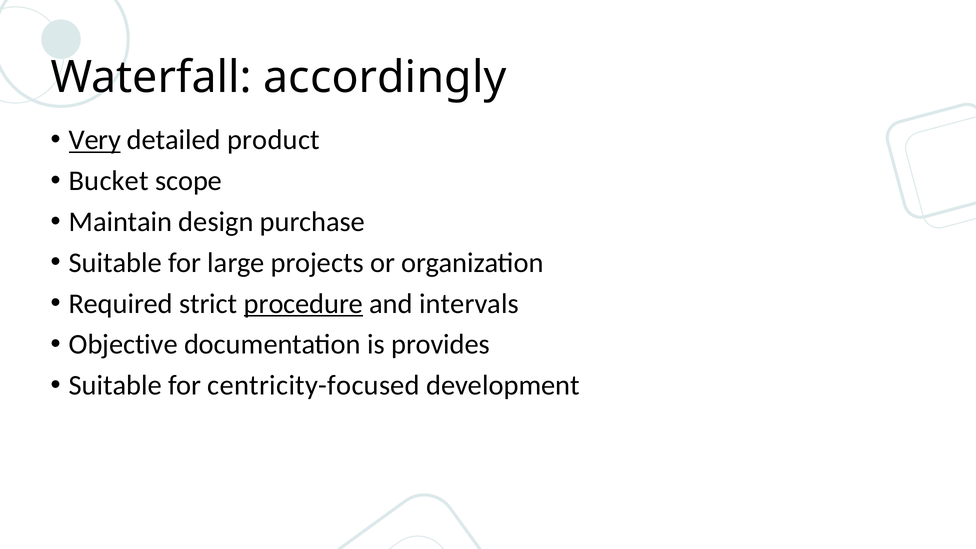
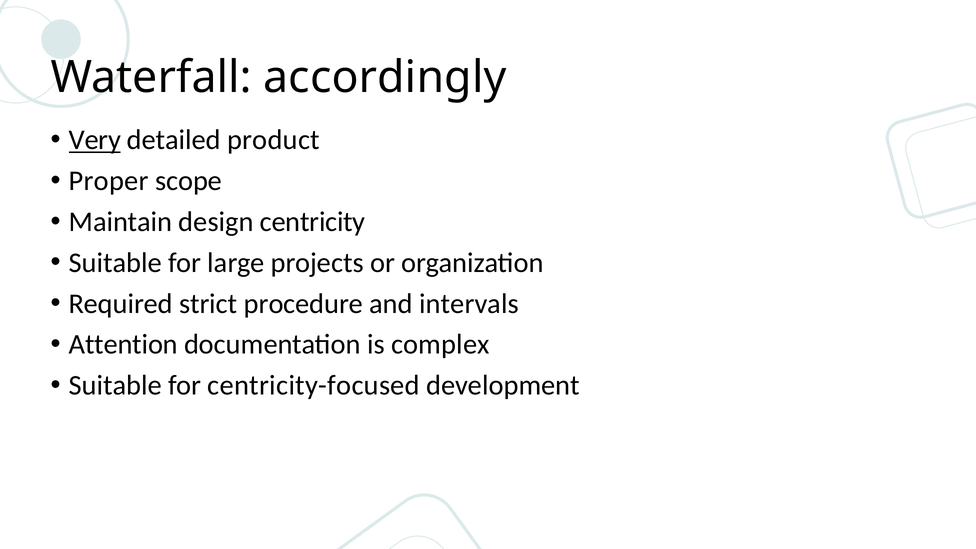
Bucket: Bucket -> Proper
purchase: purchase -> centricity
procedure underline: present -> none
Objective: Objective -> Attention
provides: provides -> complex
